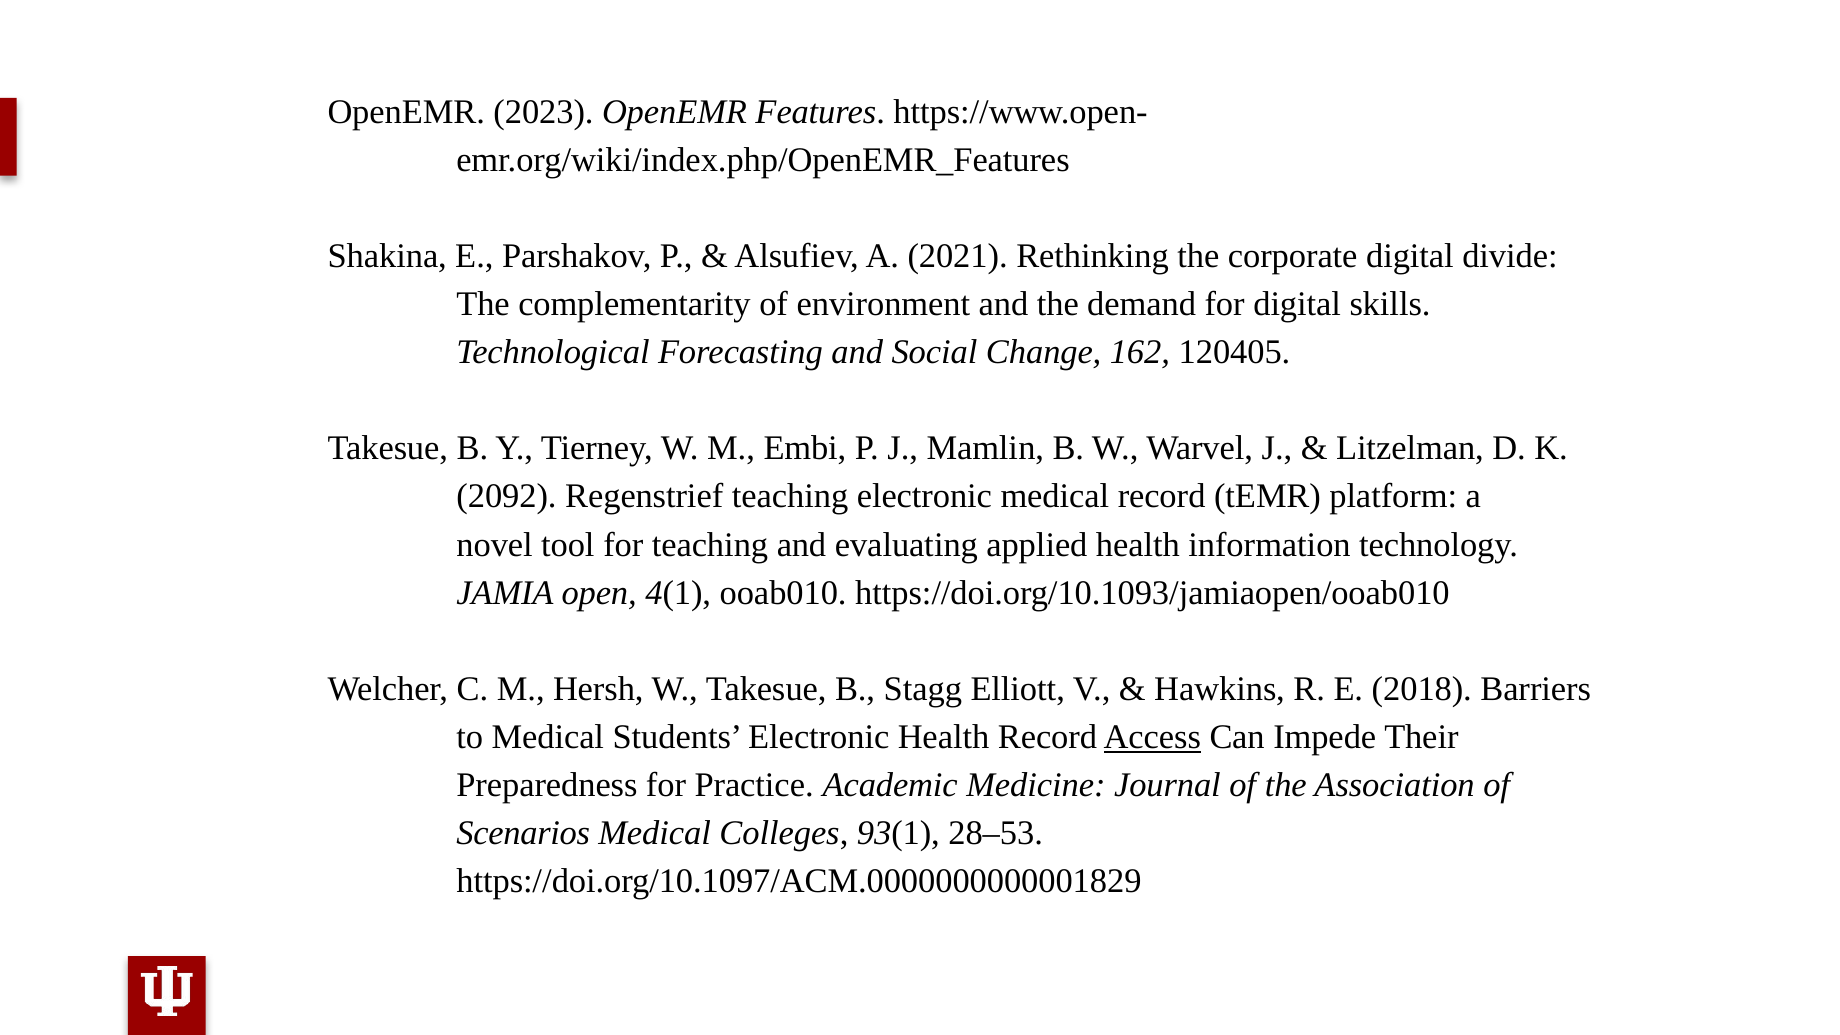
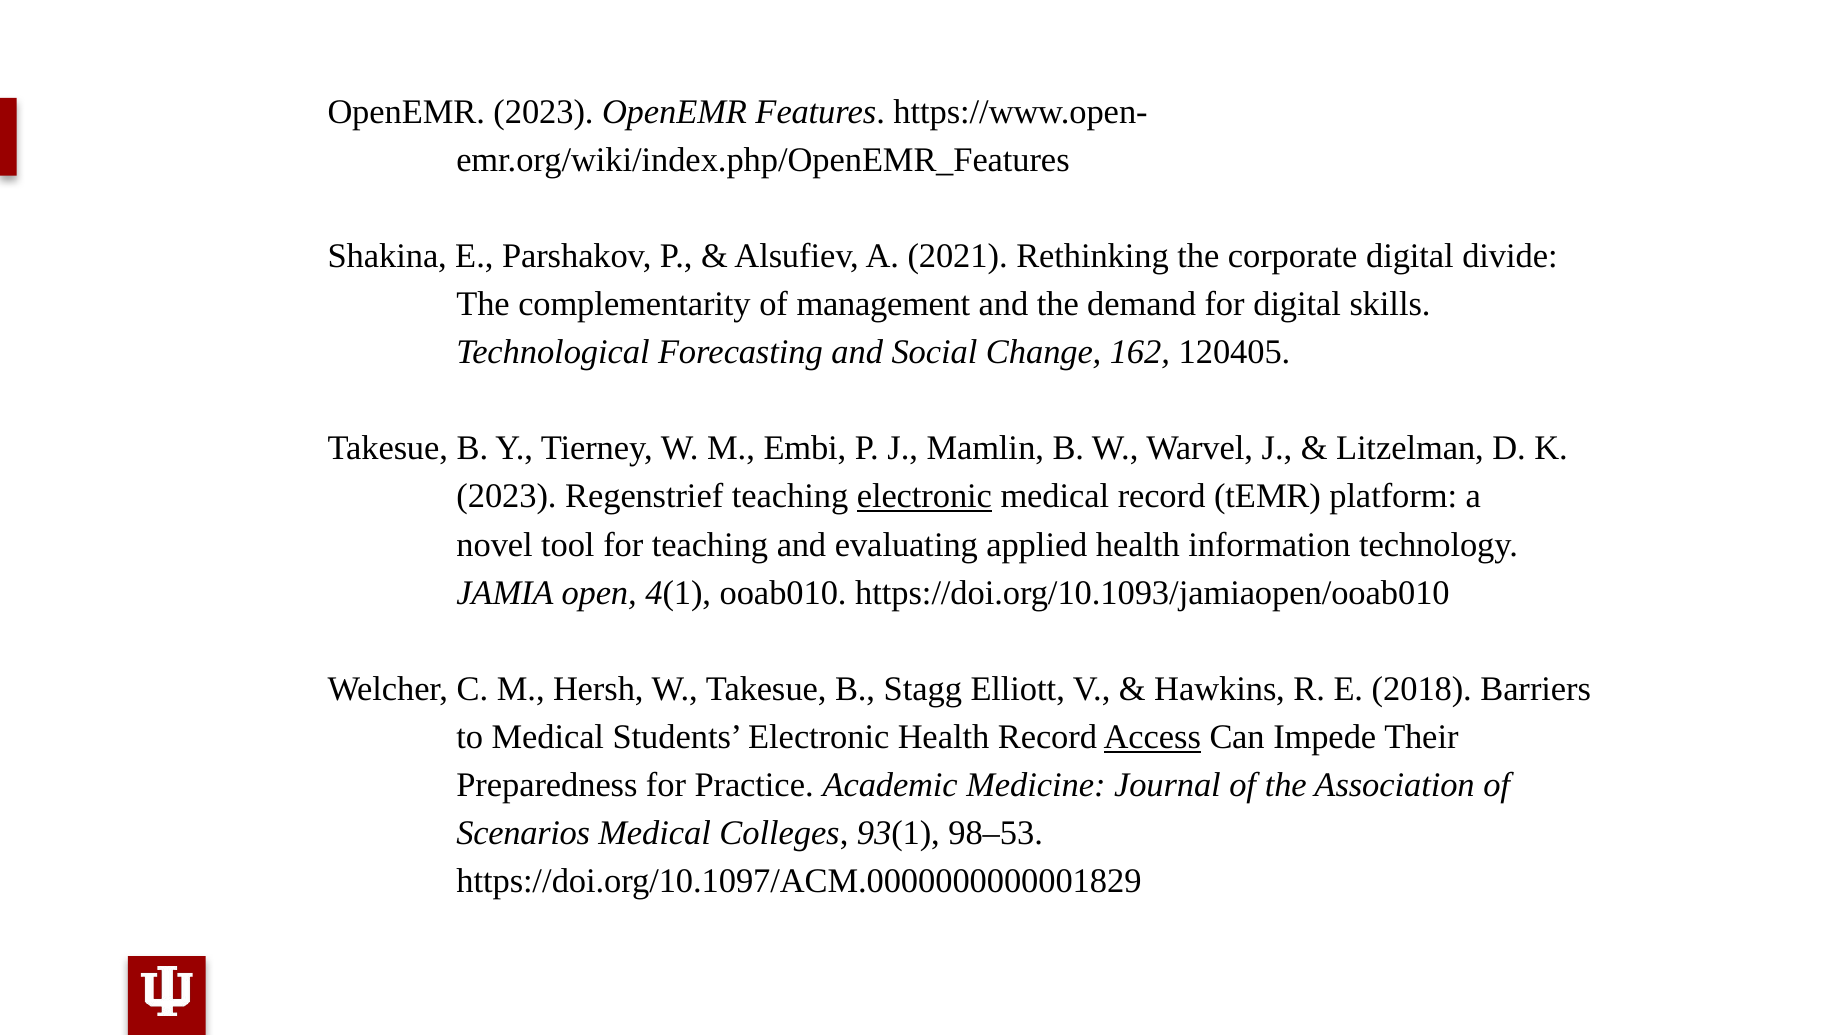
environment: environment -> management
2092 at (507, 497): 2092 -> 2023
electronic at (924, 497) underline: none -> present
28–53: 28–53 -> 98–53
